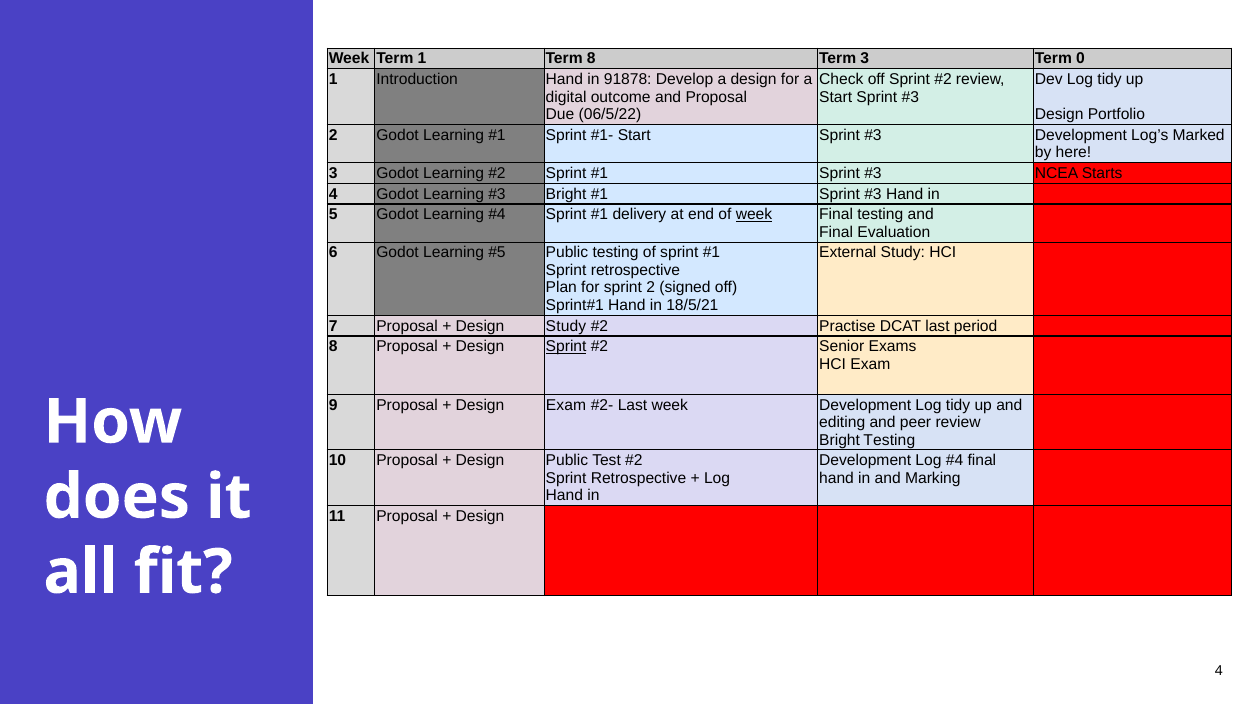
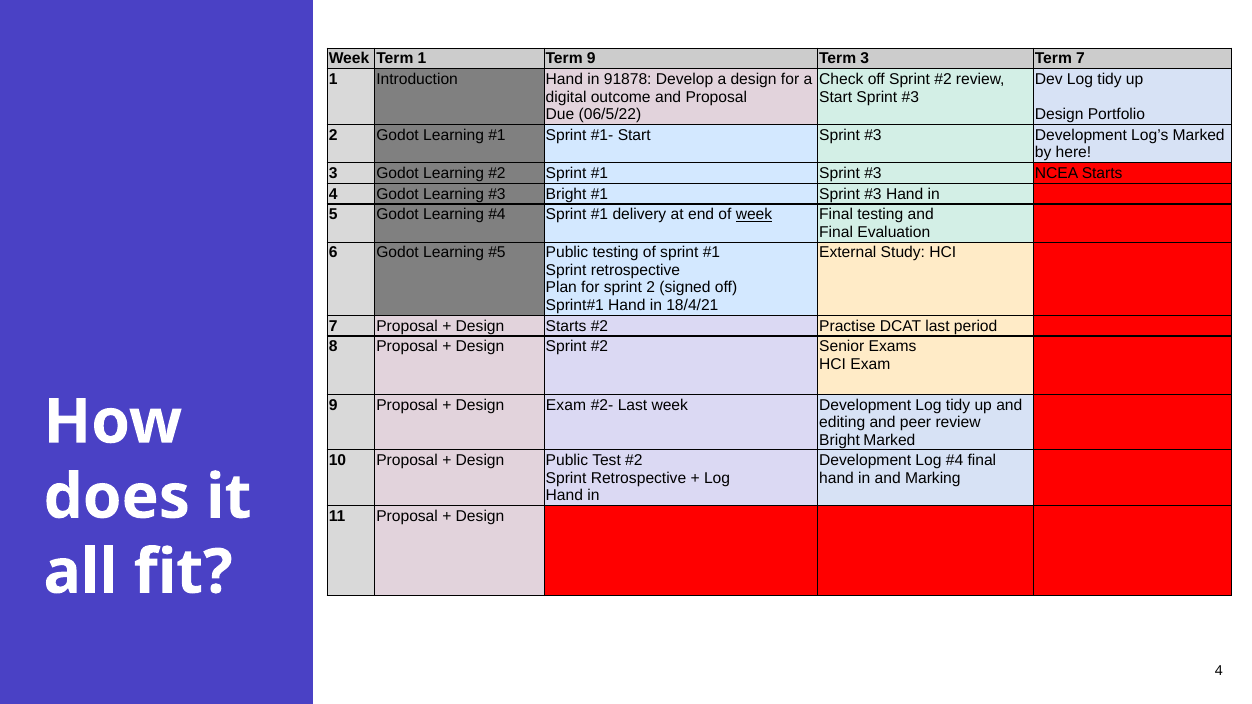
Term 8: 8 -> 9
Term 0: 0 -> 7
18/5/21: 18/5/21 -> 18/4/21
Design Study: Study -> Starts
Sprint at (566, 347) underline: present -> none
Bright Testing: Testing -> Marked
